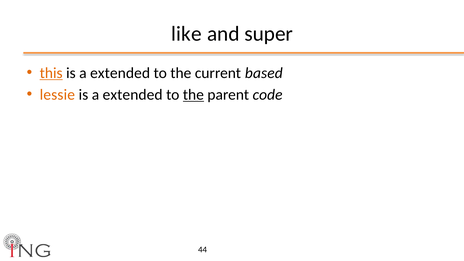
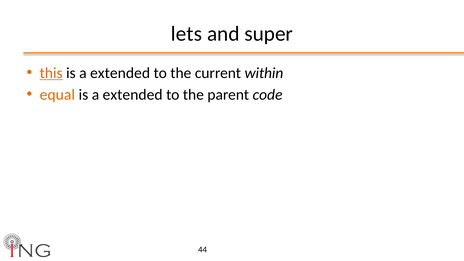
like: like -> lets
based: based -> within
lessie: lessie -> equal
the at (193, 95) underline: present -> none
